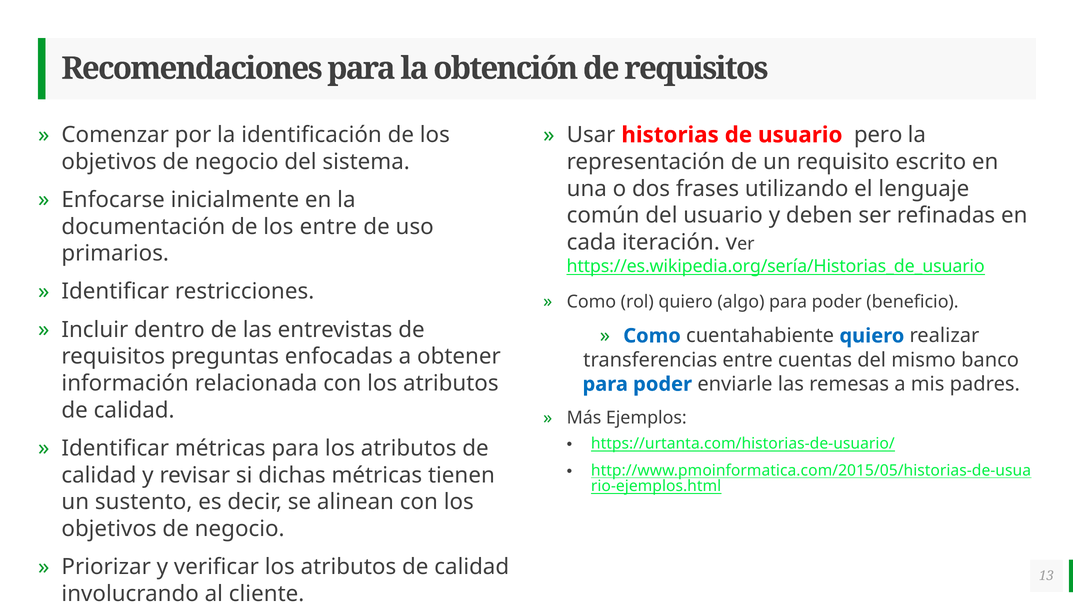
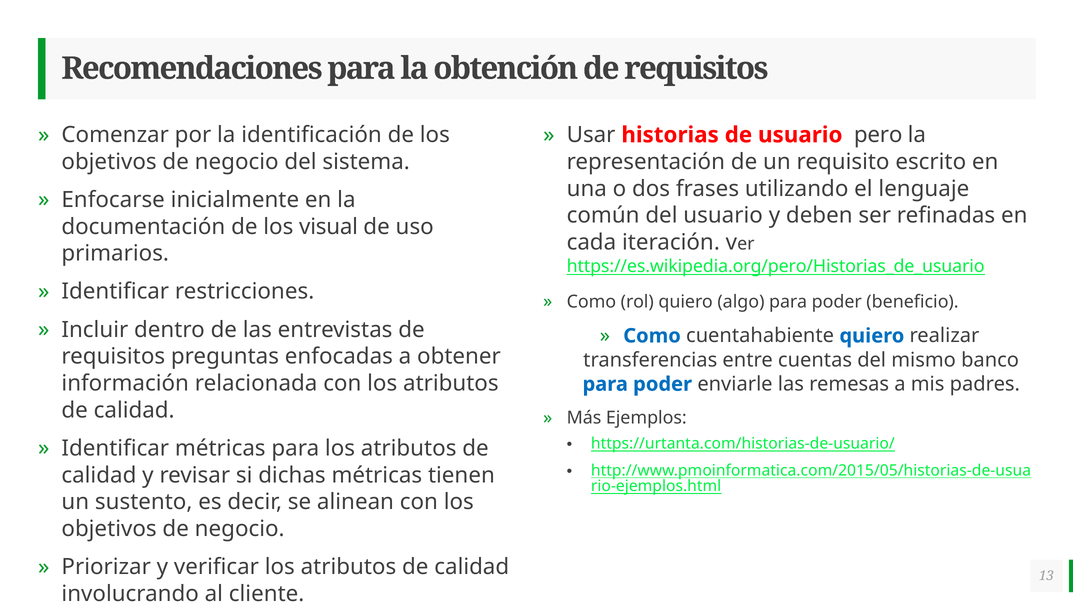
los entre: entre -> visual
https://es.wikipedia.org/sería/Historias_de_usuario: https://es.wikipedia.org/sería/Historias_de_usuario -> https://es.wikipedia.org/pero/Historias_de_usuario
